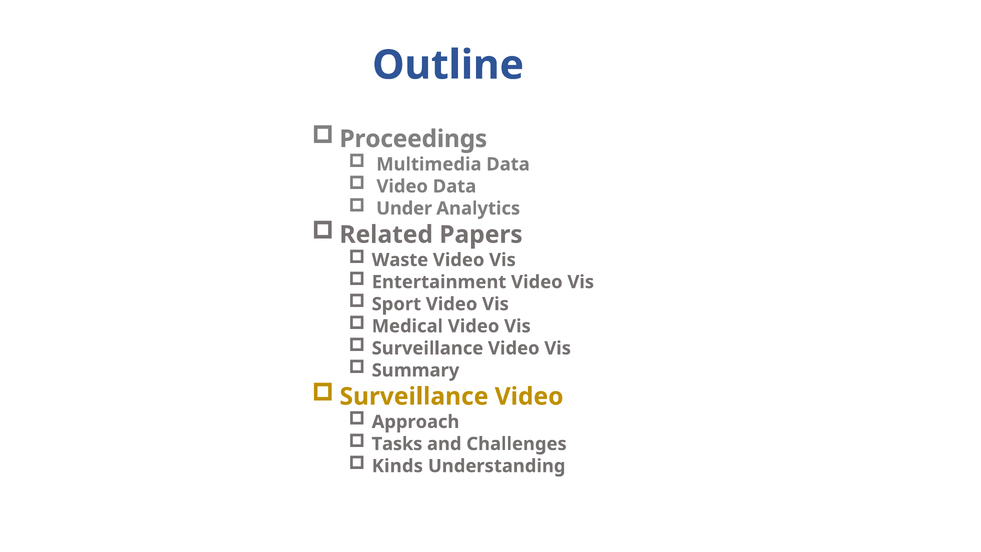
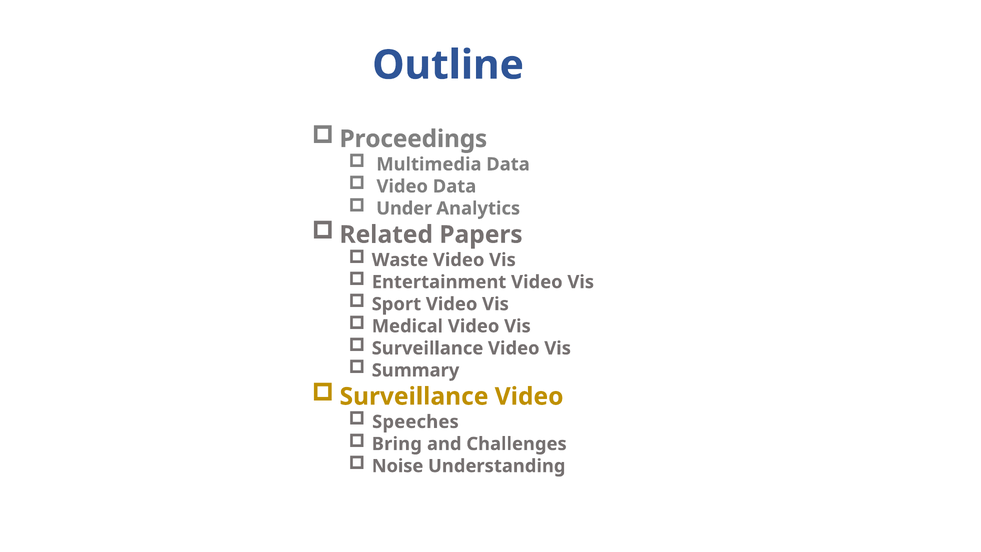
Approach: Approach -> Speeches
Tasks: Tasks -> Bring
Kinds: Kinds -> Noise
